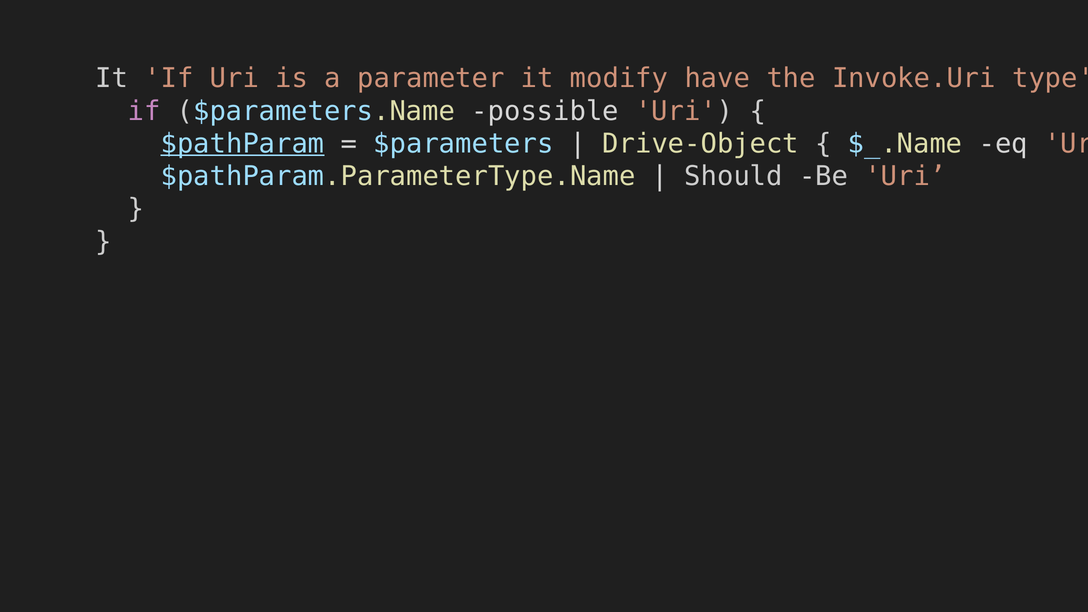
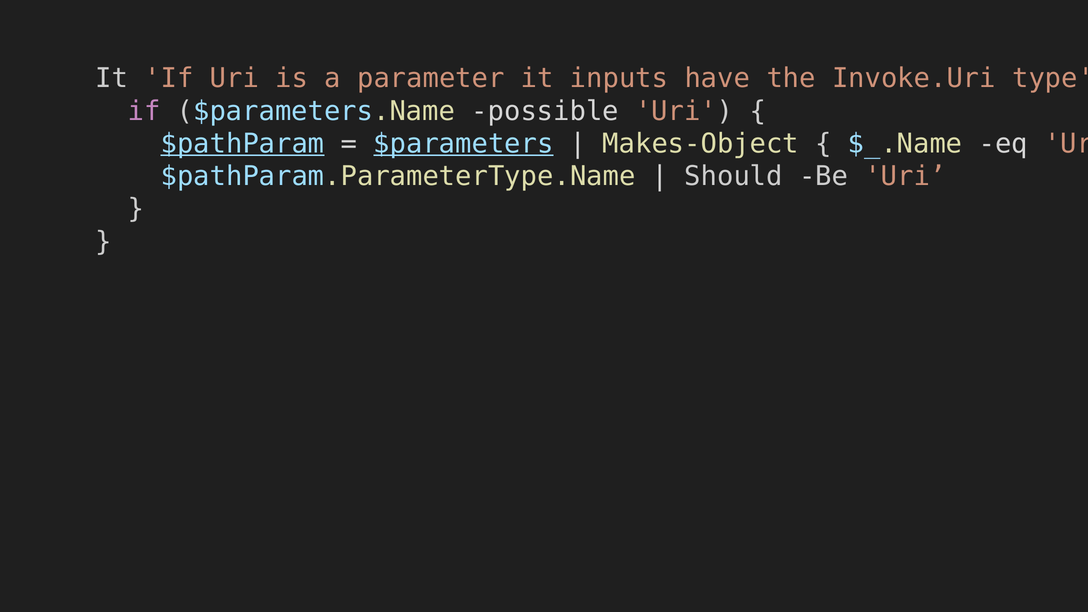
modify: modify -> inputs
$parameters underline: none -> present
Drive-Object: Drive-Object -> Makes-Object
